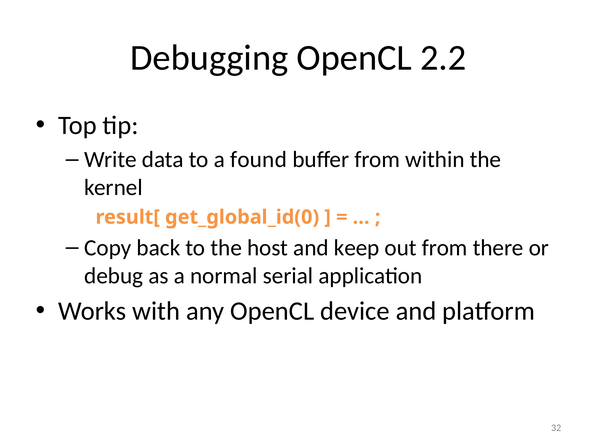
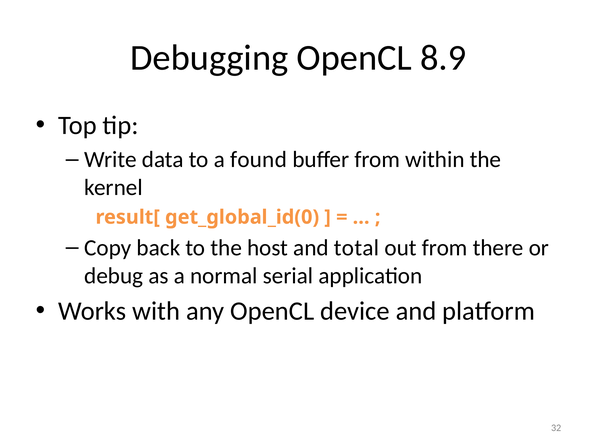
2.2: 2.2 -> 8.9
keep: keep -> total
